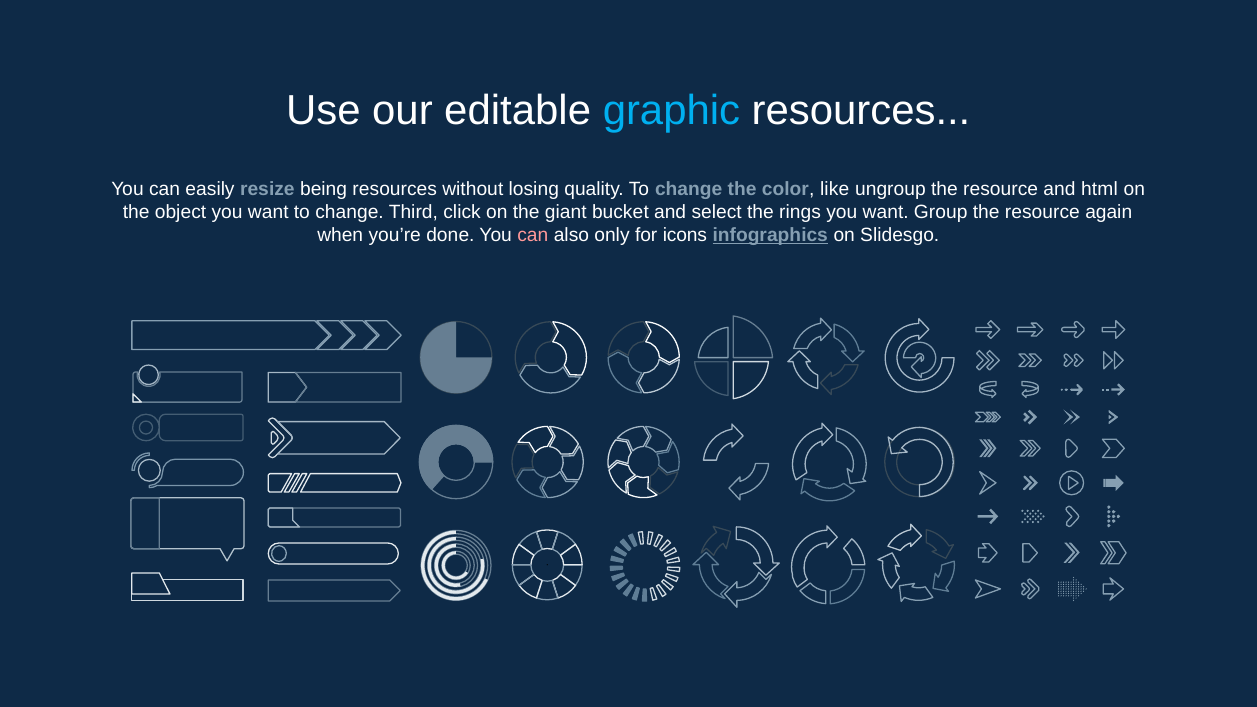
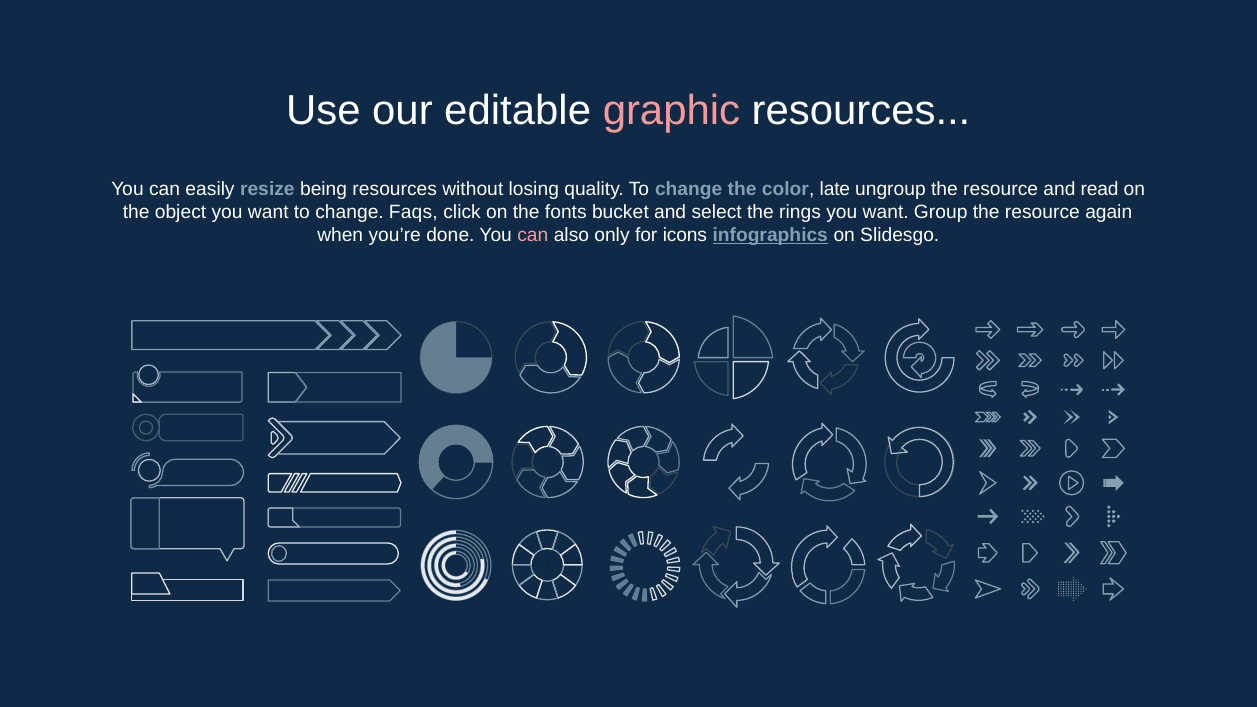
graphic colour: light blue -> pink
like: like -> late
html: html -> read
Third: Third -> Faqs
giant: giant -> fonts
